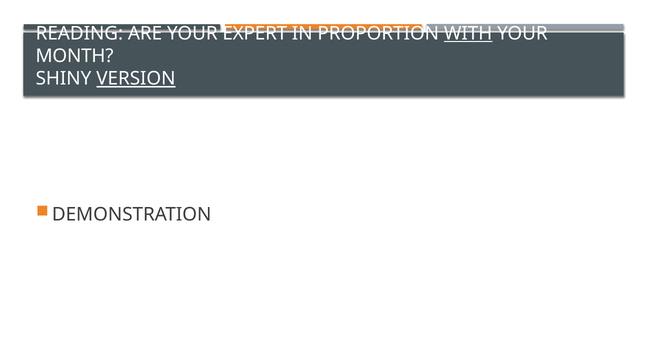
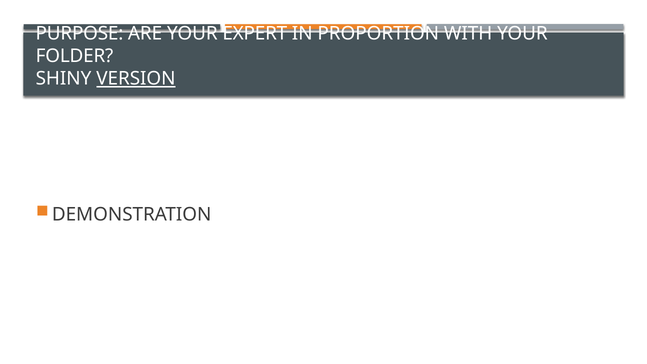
READING: READING -> PURPOSE
WITH underline: present -> none
MONTH: MONTH -> FOLDER
